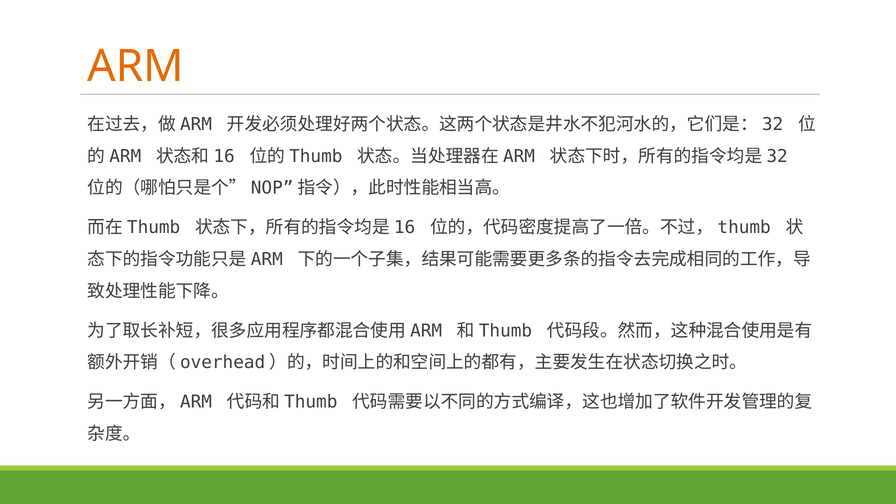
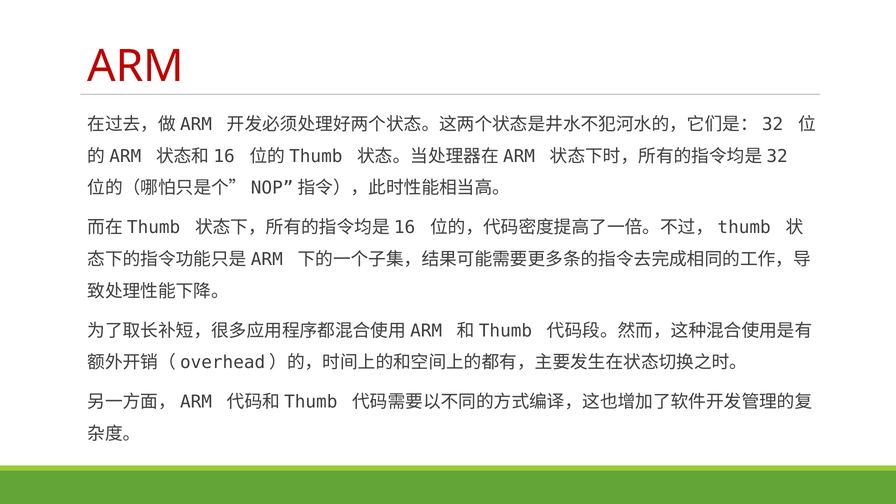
ARM colour: orange -> red
